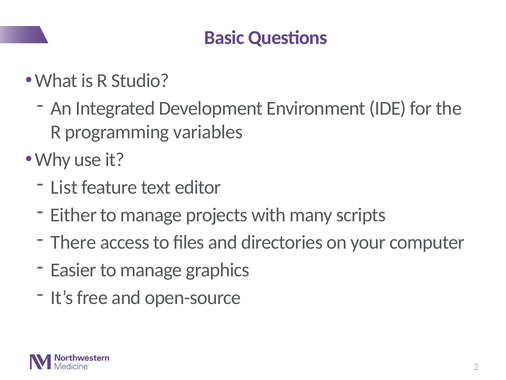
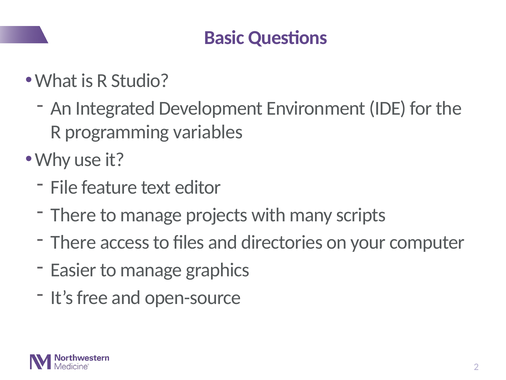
List: List -> File
Either at (74, 215): Either -> There
